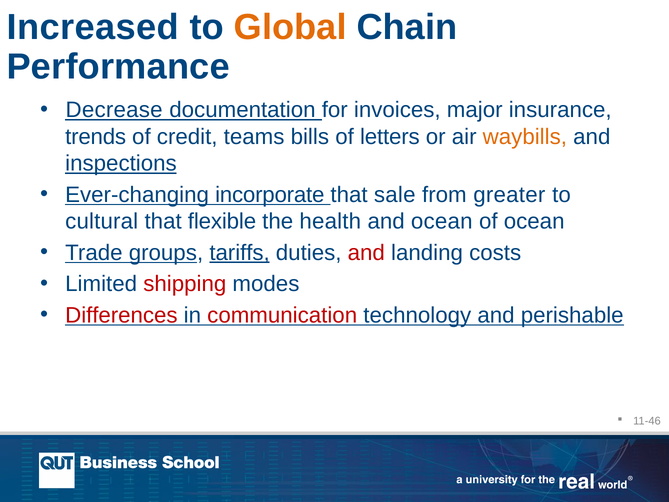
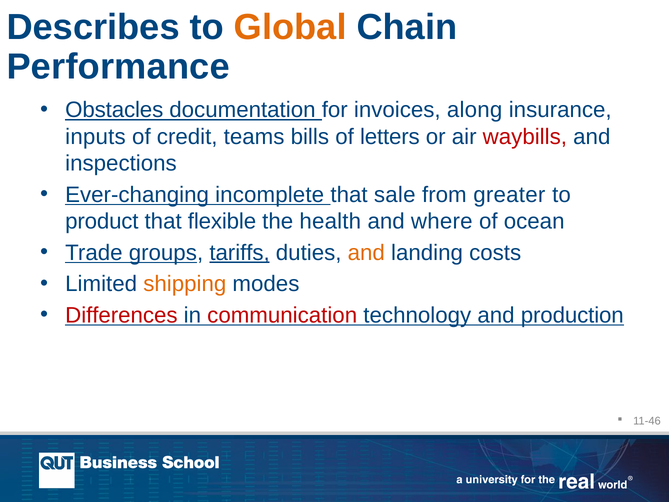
Increased: Increased -> Describes
Decrease: Decrease -> Obstacles
major: major -> along
trends: trends -> inputs
waybills colour: orange -> red
inspections underline: present -> none
incorporate: incorporate -> incomplete
cultural: cultural -> product
and ocean: ocean -> where
and at (366, 253) colour: red -> orange
shipping colour: red -> orange
perishable: perishable -> production
